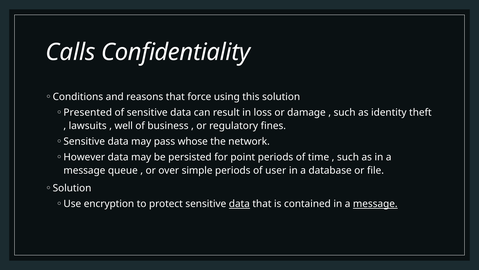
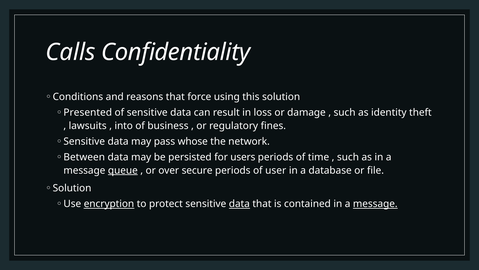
well: well -> into
However: However -> Between
point: point -> users
queue underline: none -> present
simple: simple -> secure
encryption underline: none -> present
